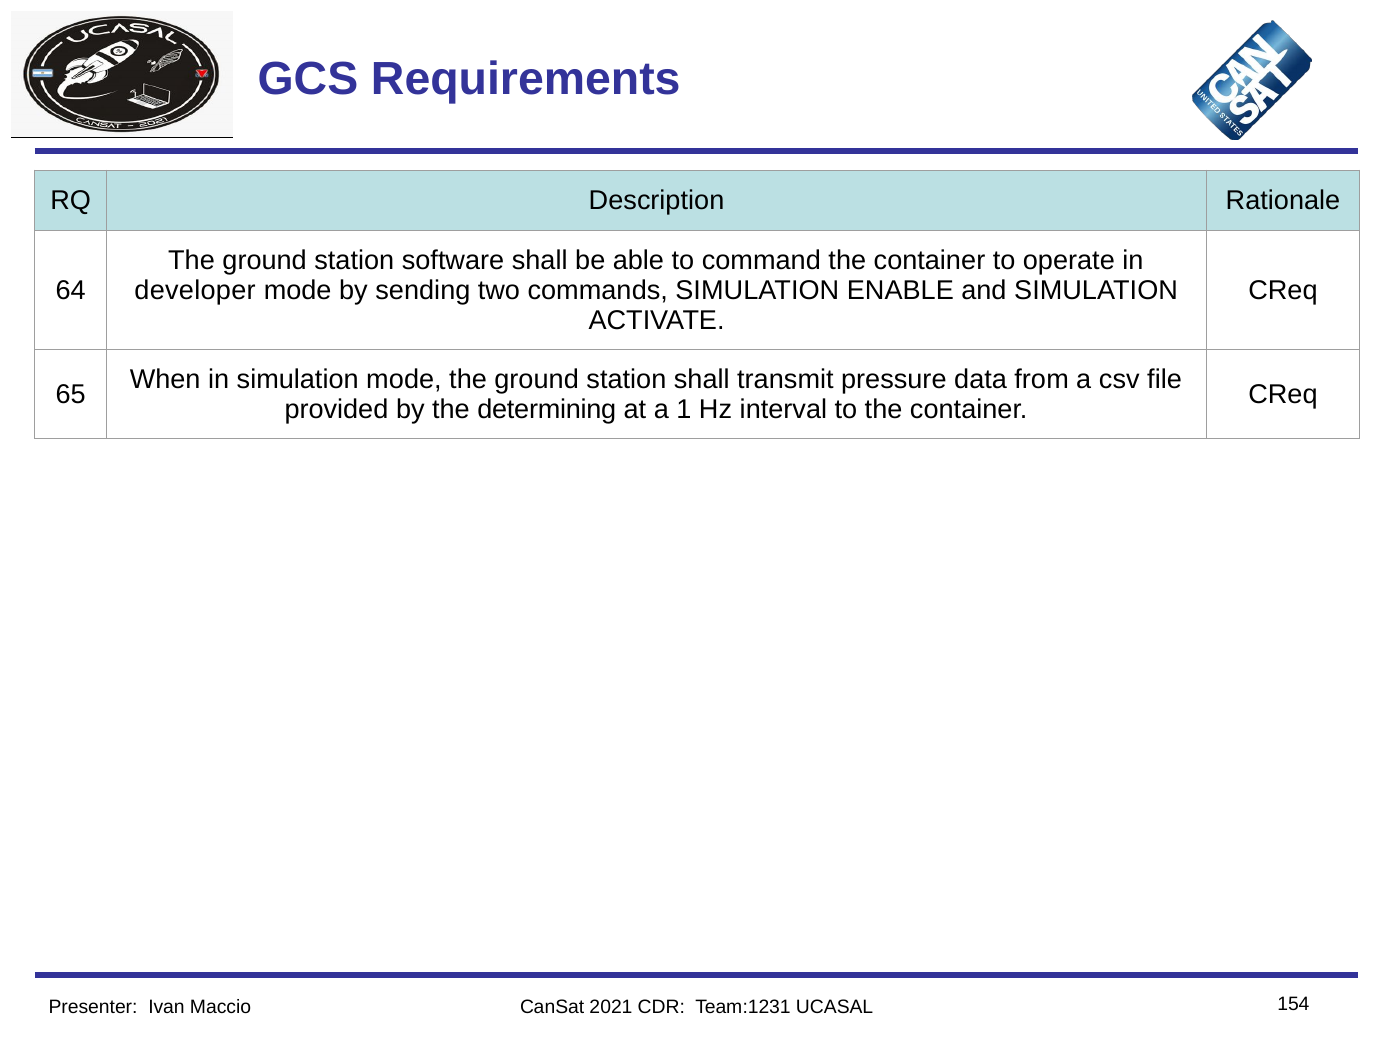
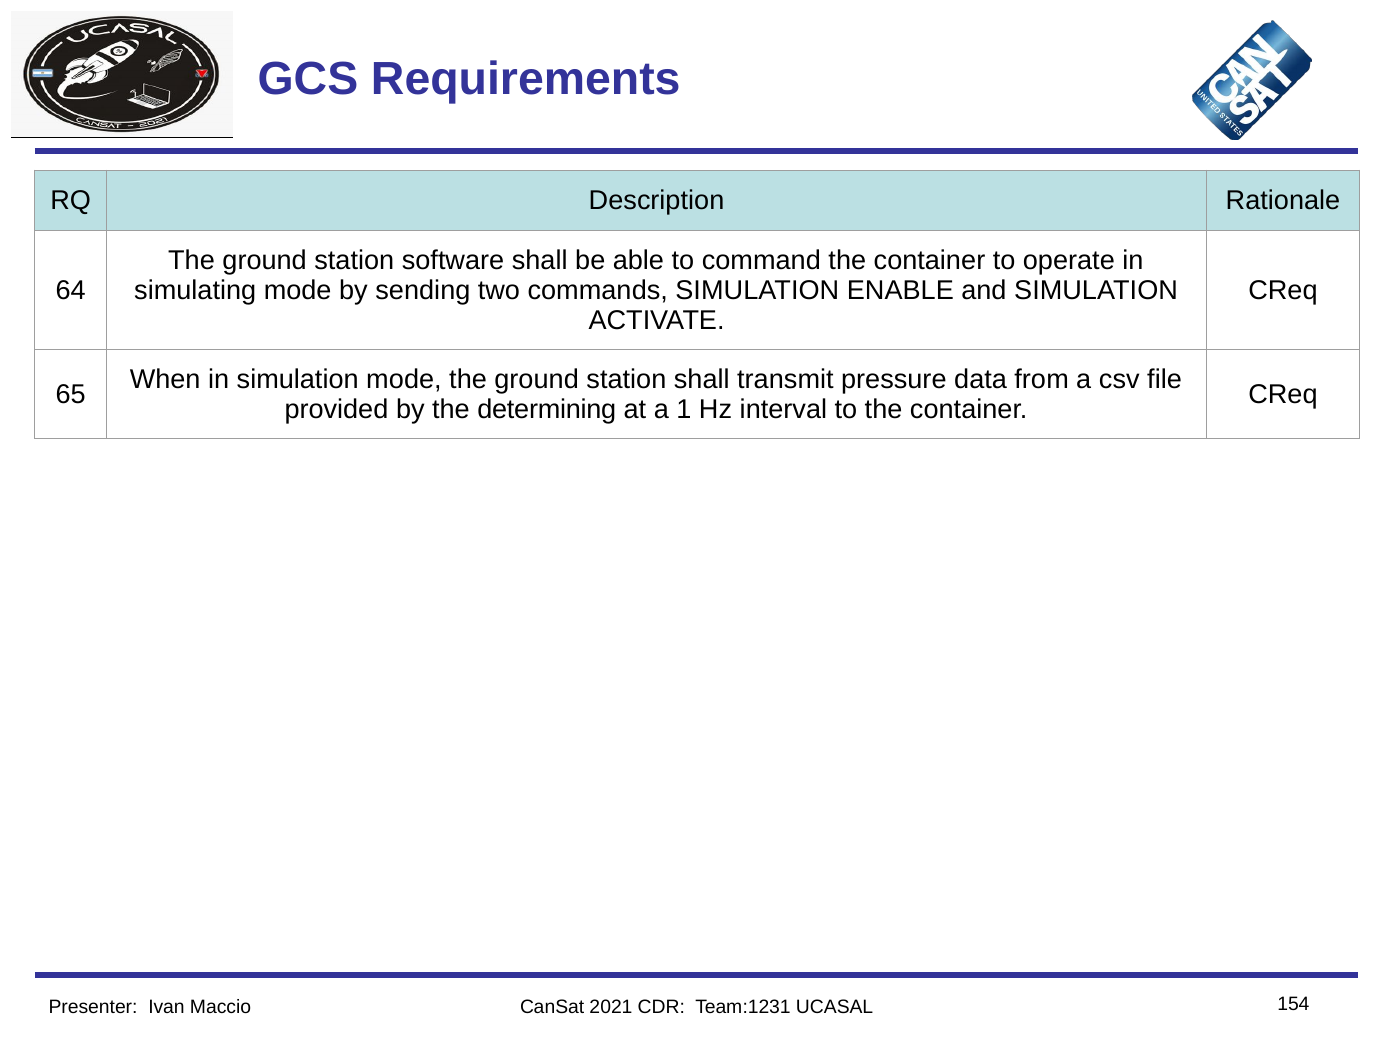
developer: developer -> simulating
